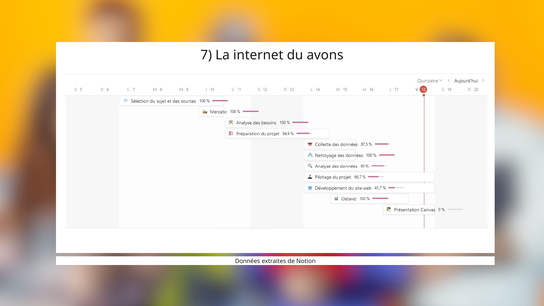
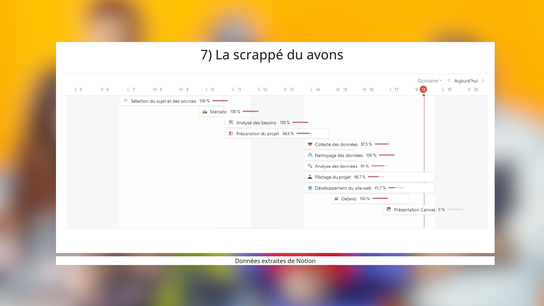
internet: internet -> scrappé
